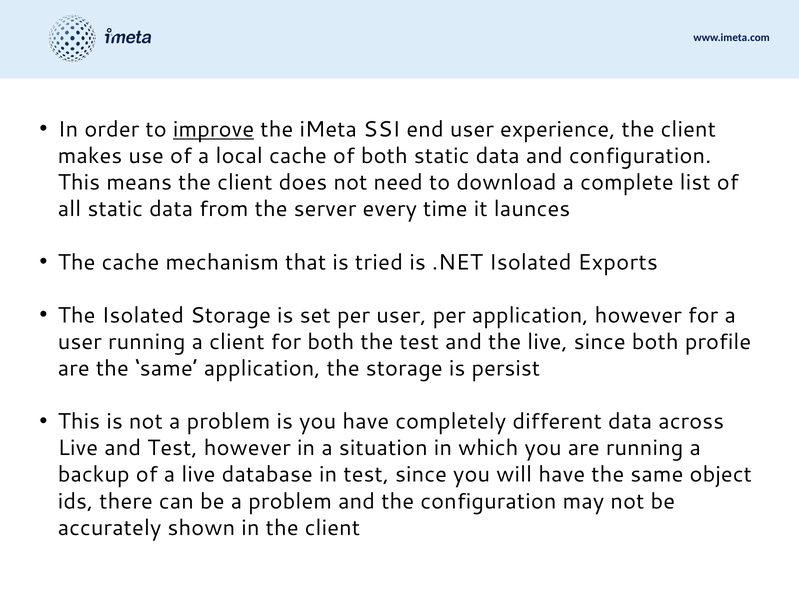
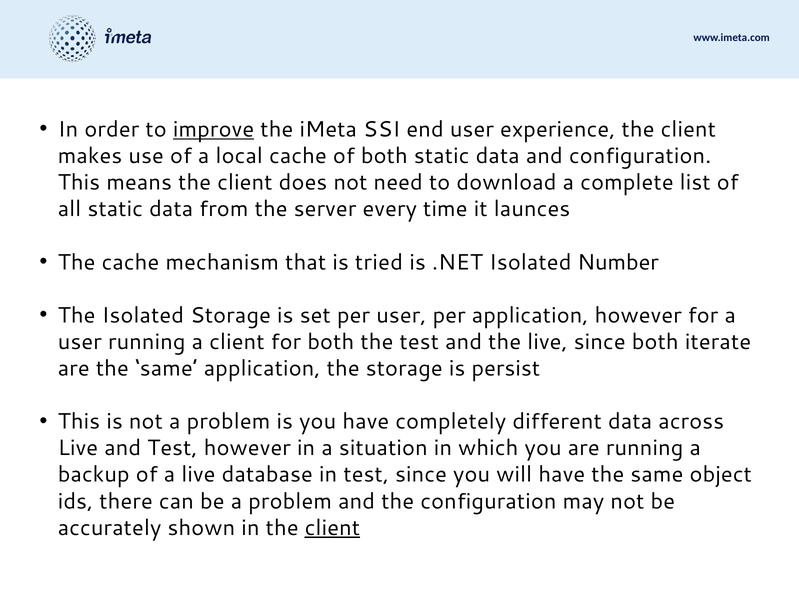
Exports: Exports -> Number
profile: profile -> iterate
client at (332, 528) underline: none -> present
